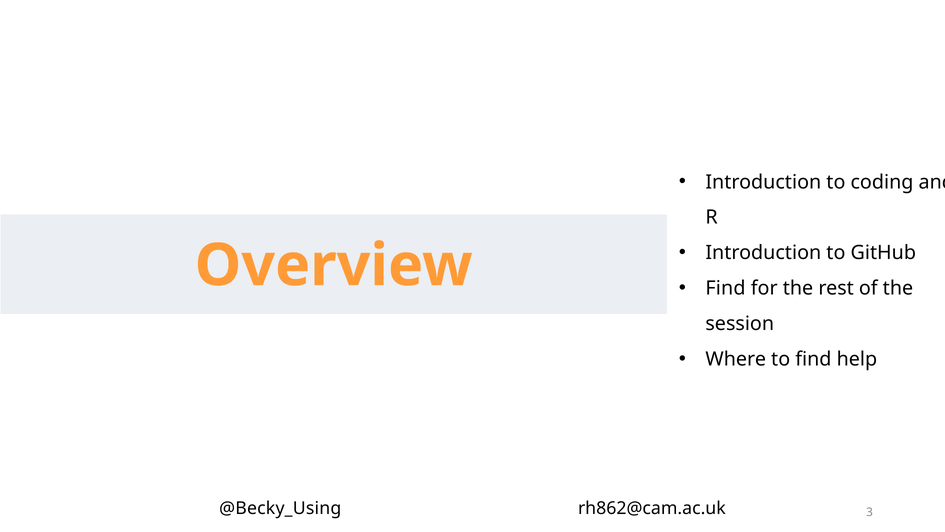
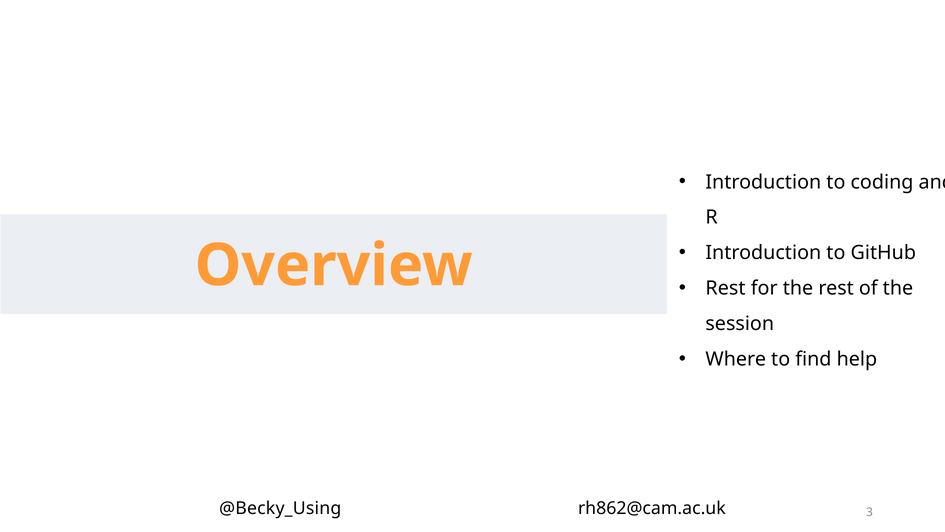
Find at (725, 288): Find -> Rest
